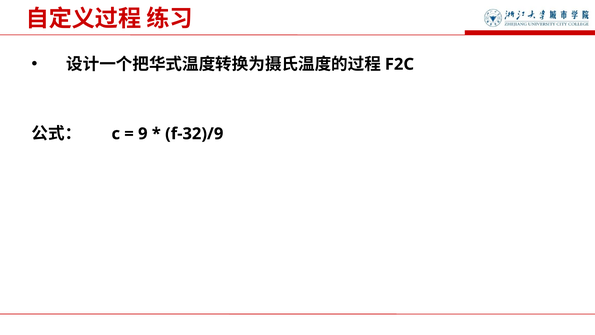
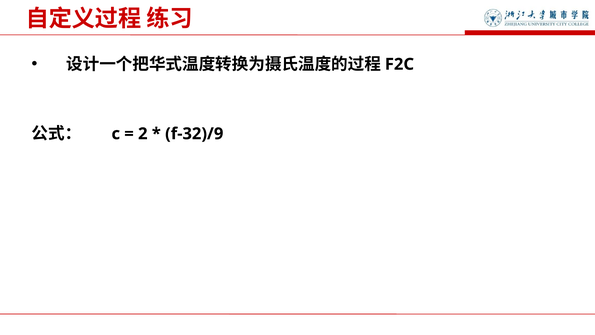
9: 9 -> 2
